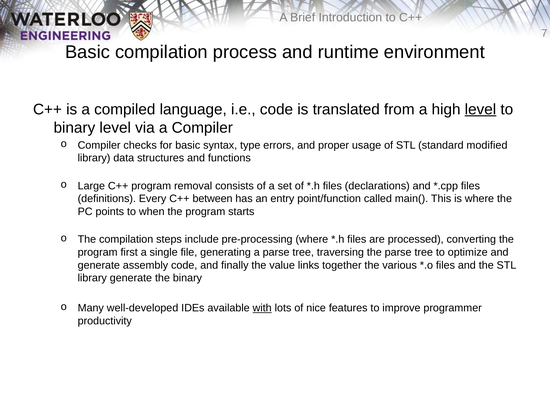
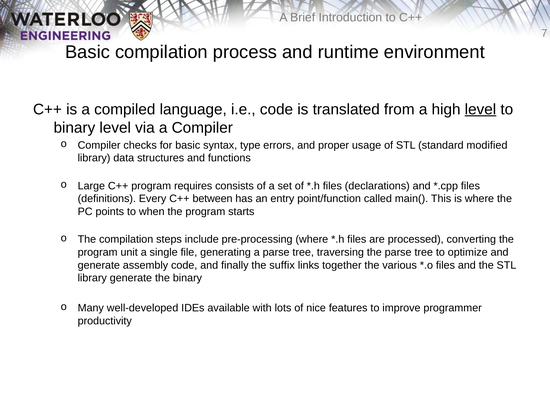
removal: removal -> requires
first: first -> unit
value: value -> suffix
with underline: present -> none
